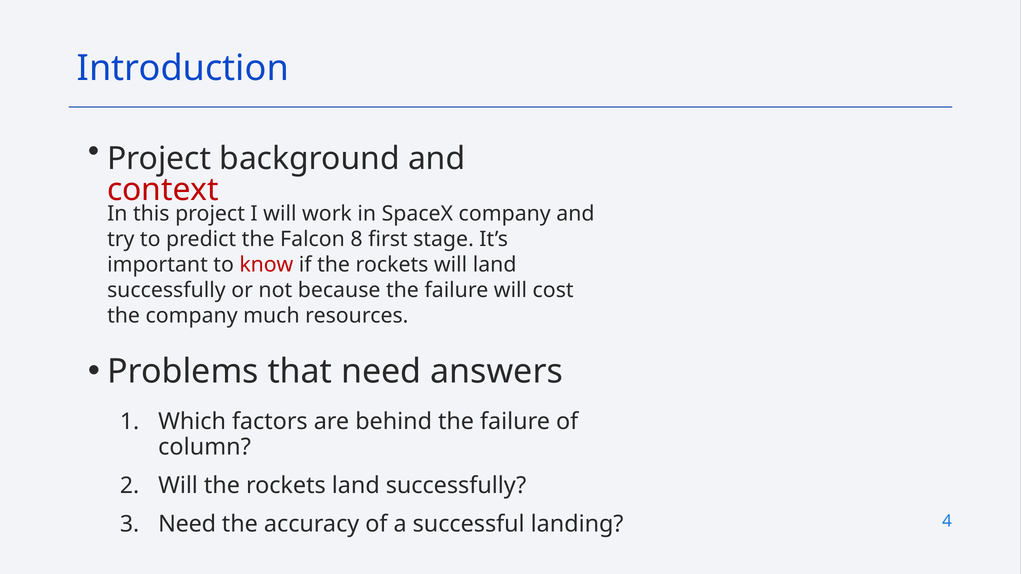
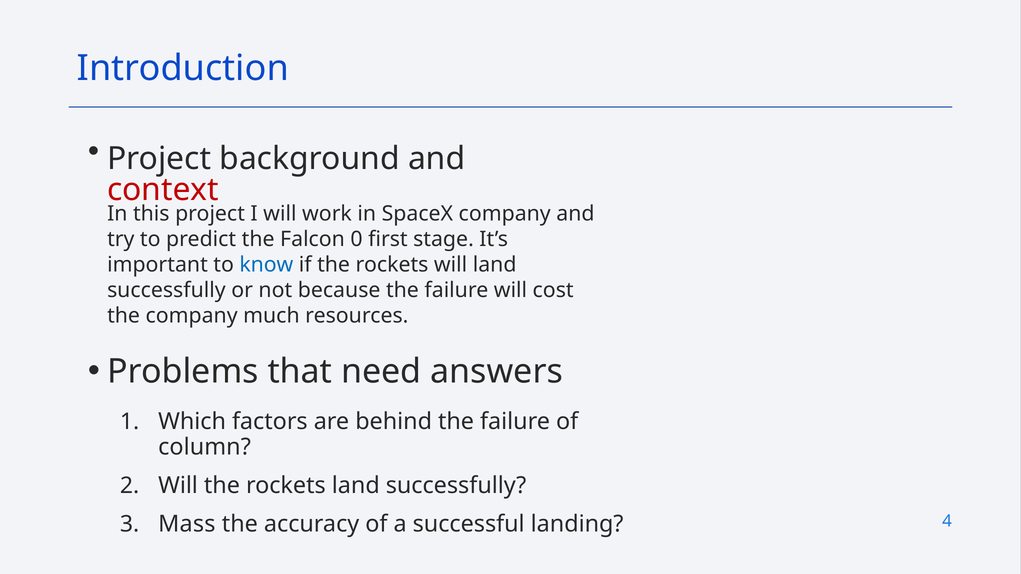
8: 8 -> 0
know colour: red -> blue
Need at (187, 524): Need -> Mass
